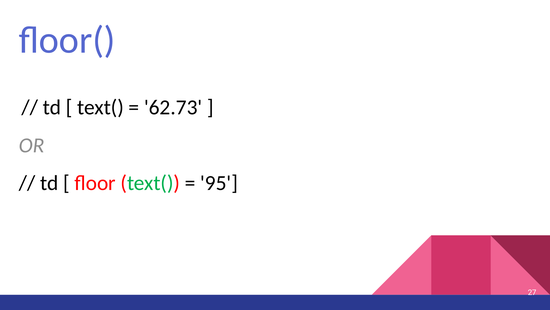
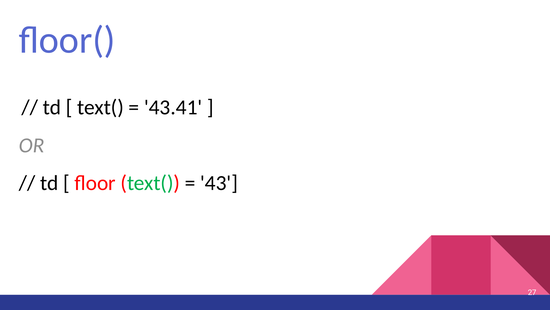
62.73: 62.73 -> 43.41
95: 95 -> 43
